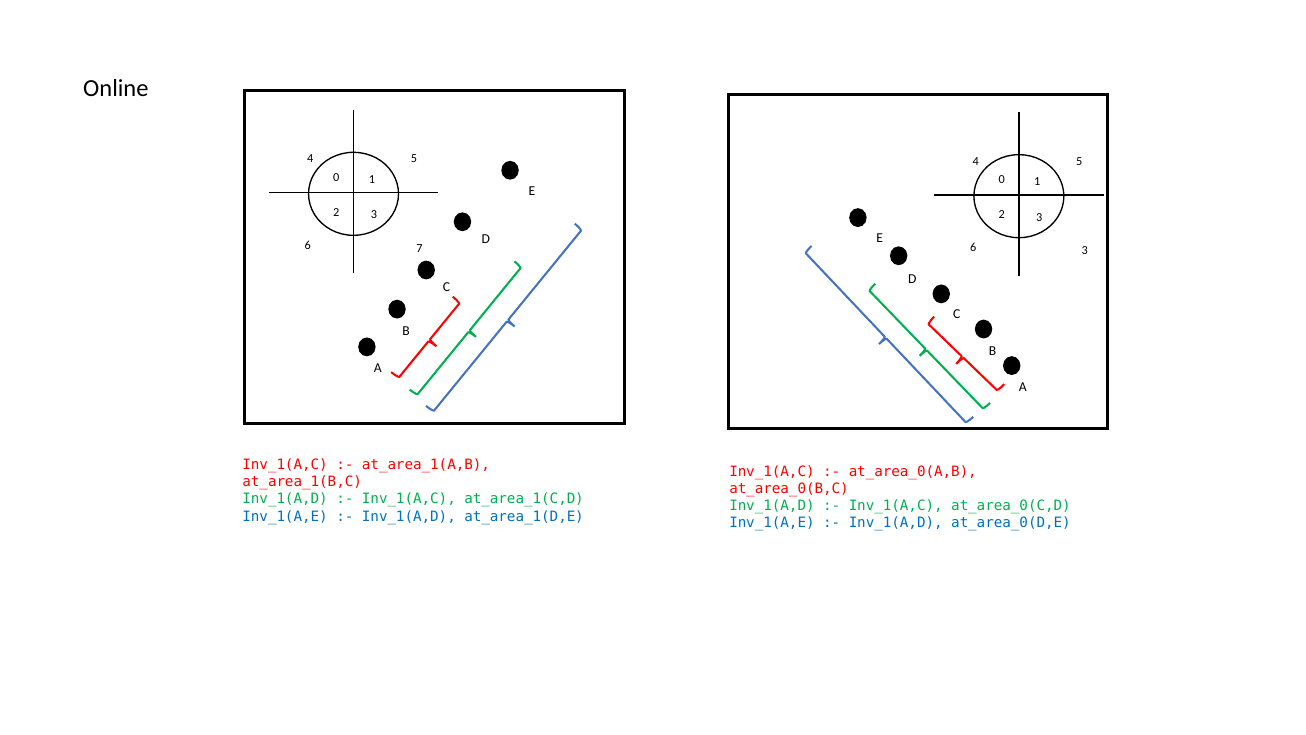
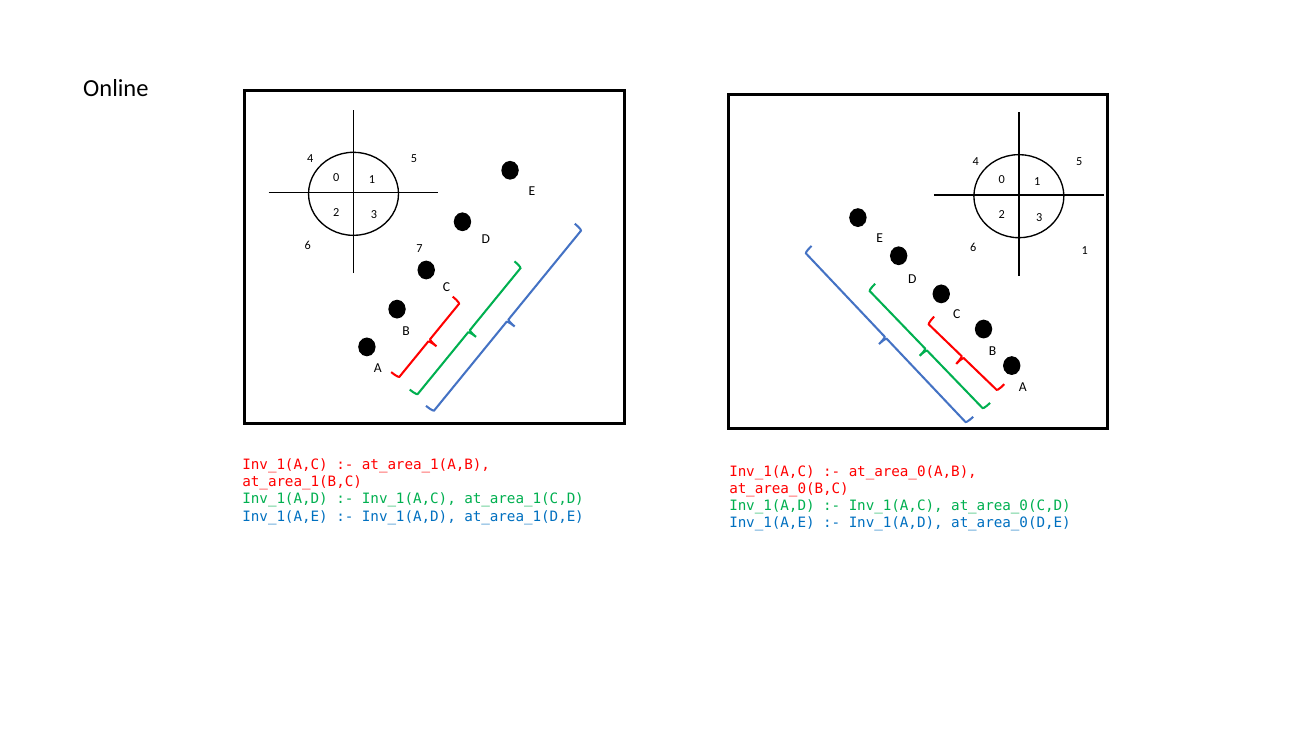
6 3: 3 -> 1
